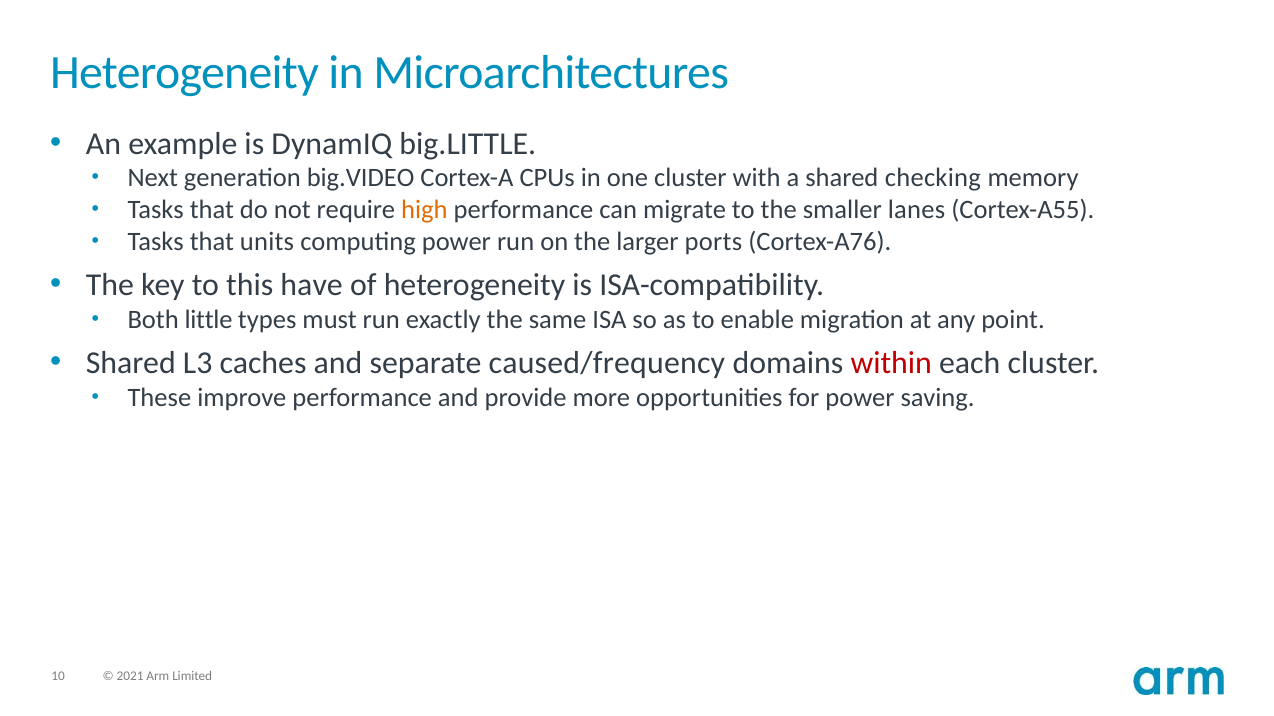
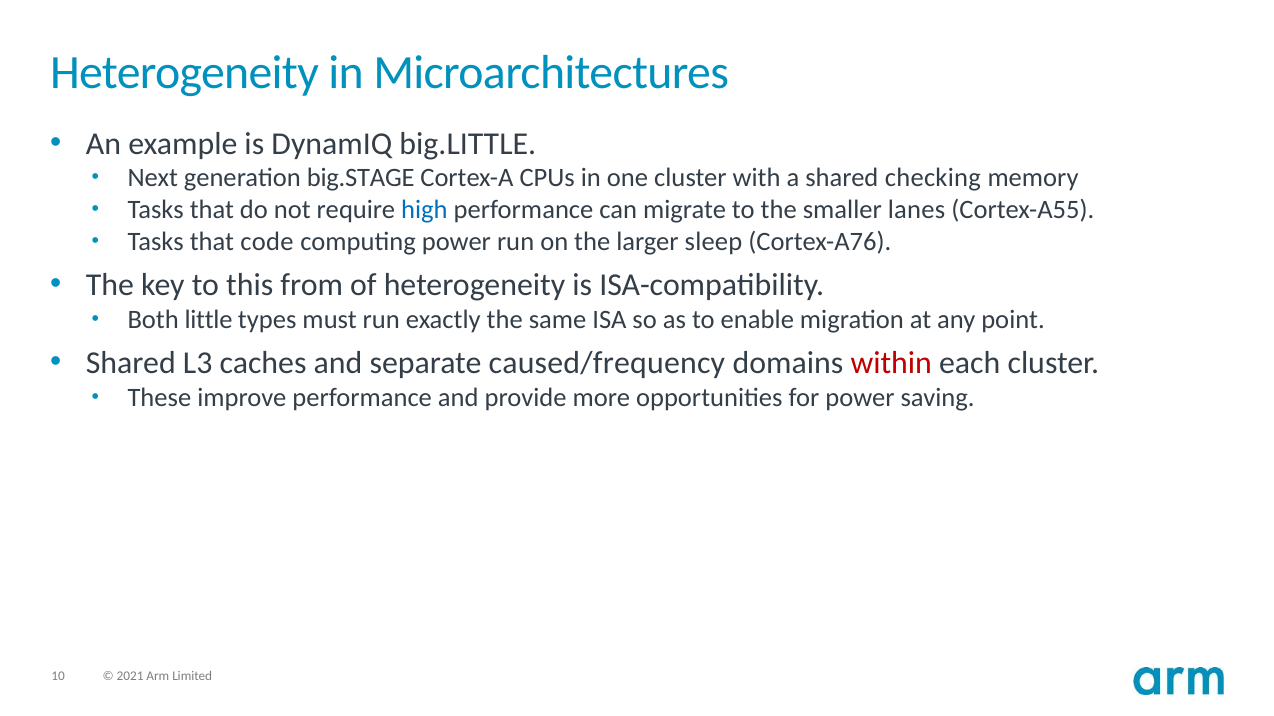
big.VIDEO: big.VIDEO -> big.STAGE
high colour: orange -> blue
units: units -> code
ports: ports -> sleep
have: have -> from
